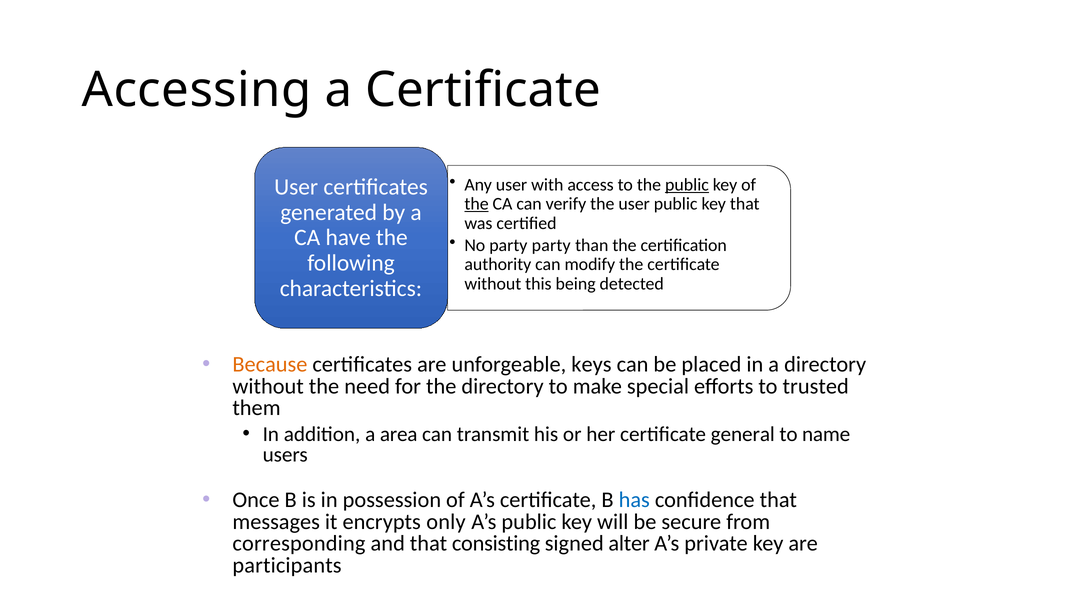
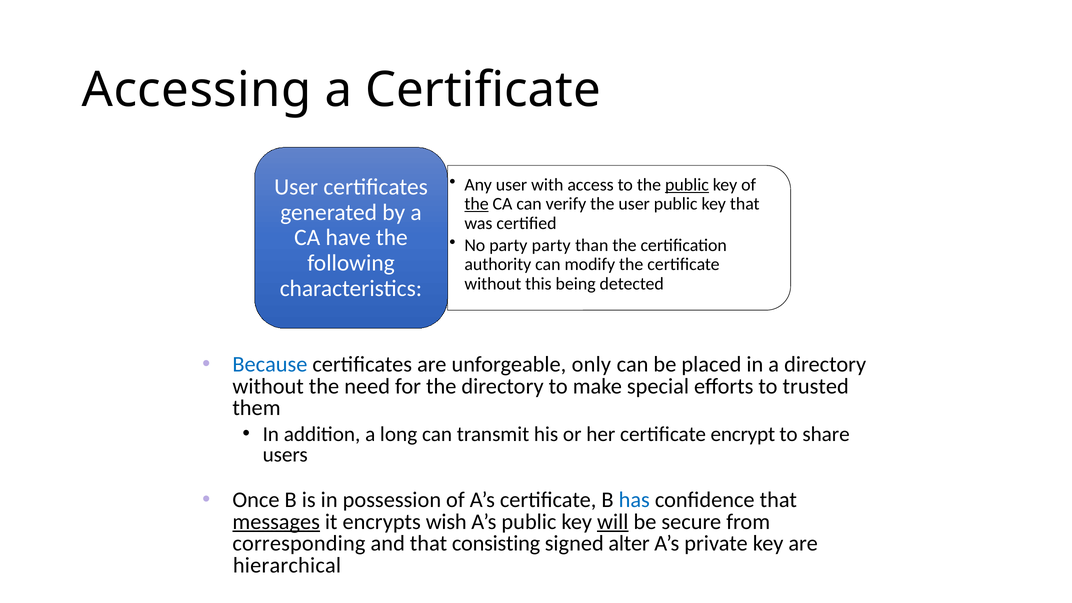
Because colour: orange -> blue
keys: keys -> only
area: area -> long
general: general -> encrypt
name: name -> share
messages underline: none -> present
only: only -> wish
will underline: none -> present
participants: participants -> hierarchical
